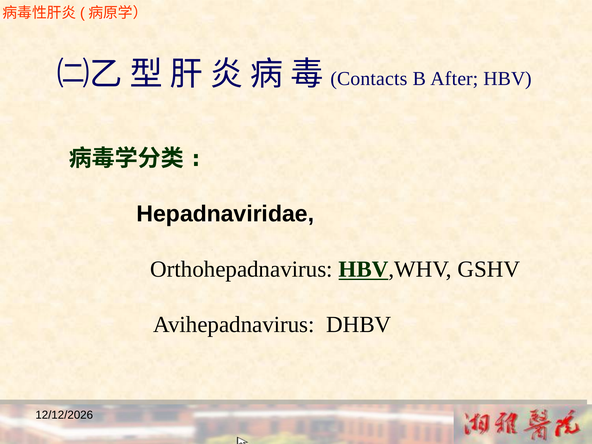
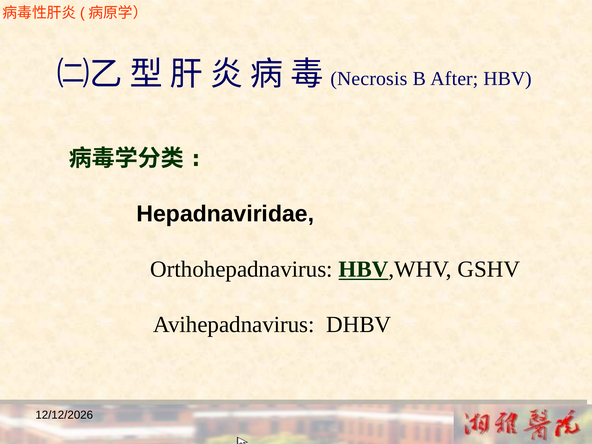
Contacts: Contacts -> Necrosis
